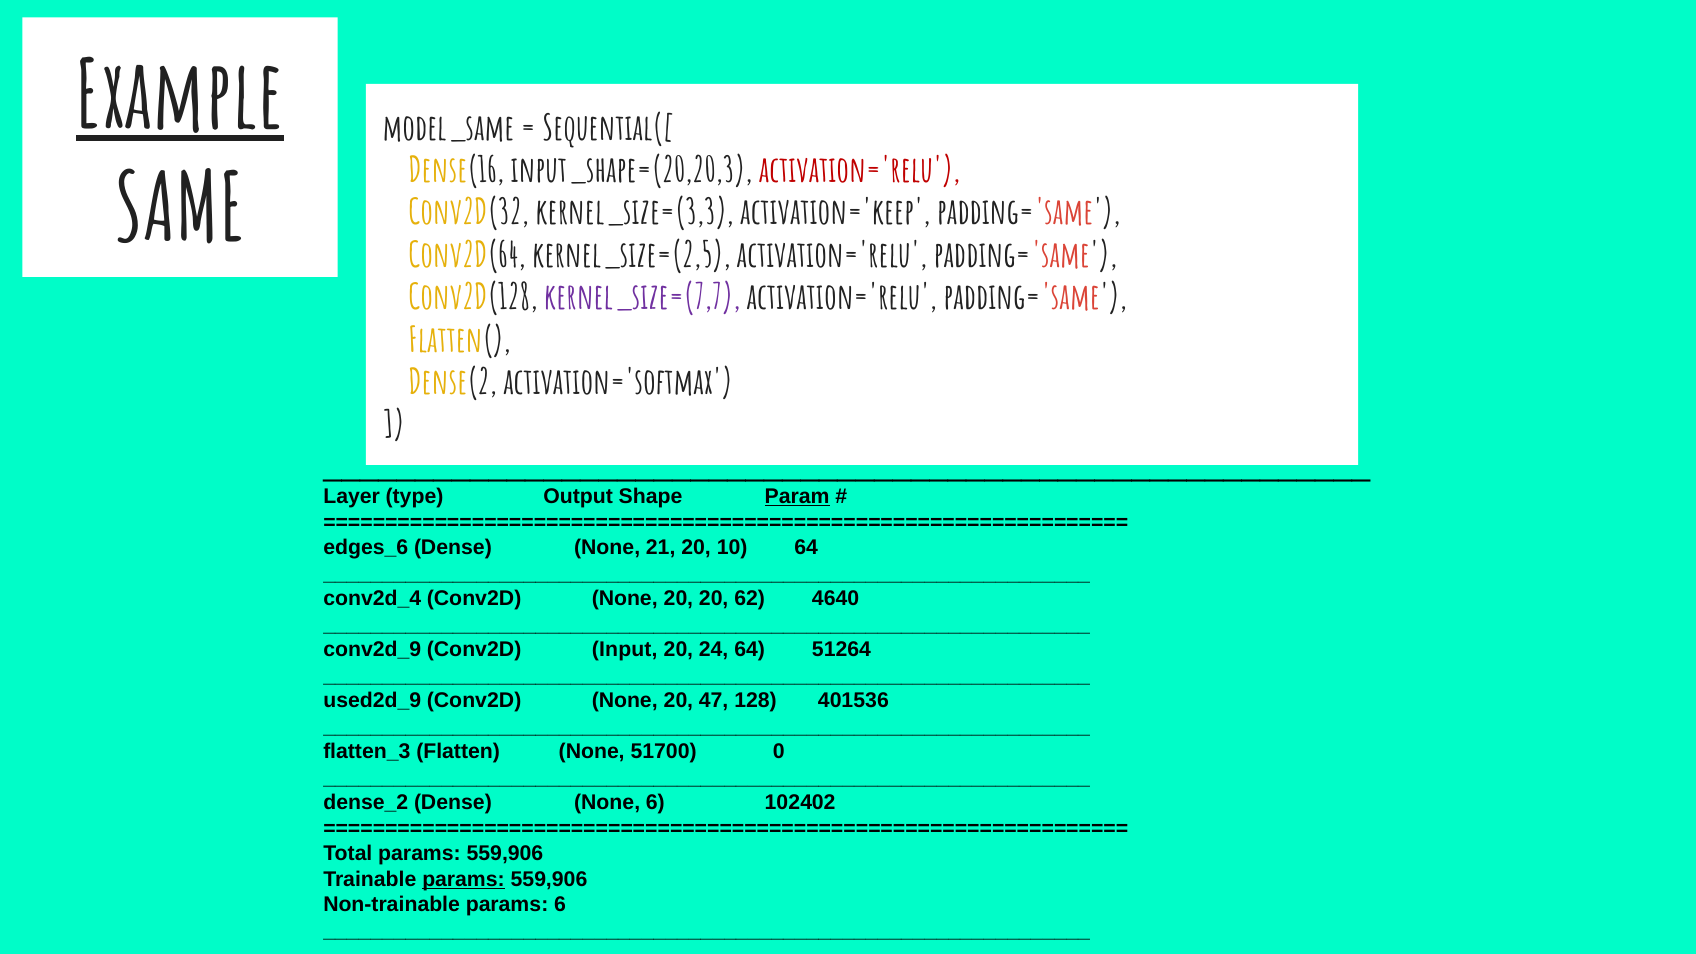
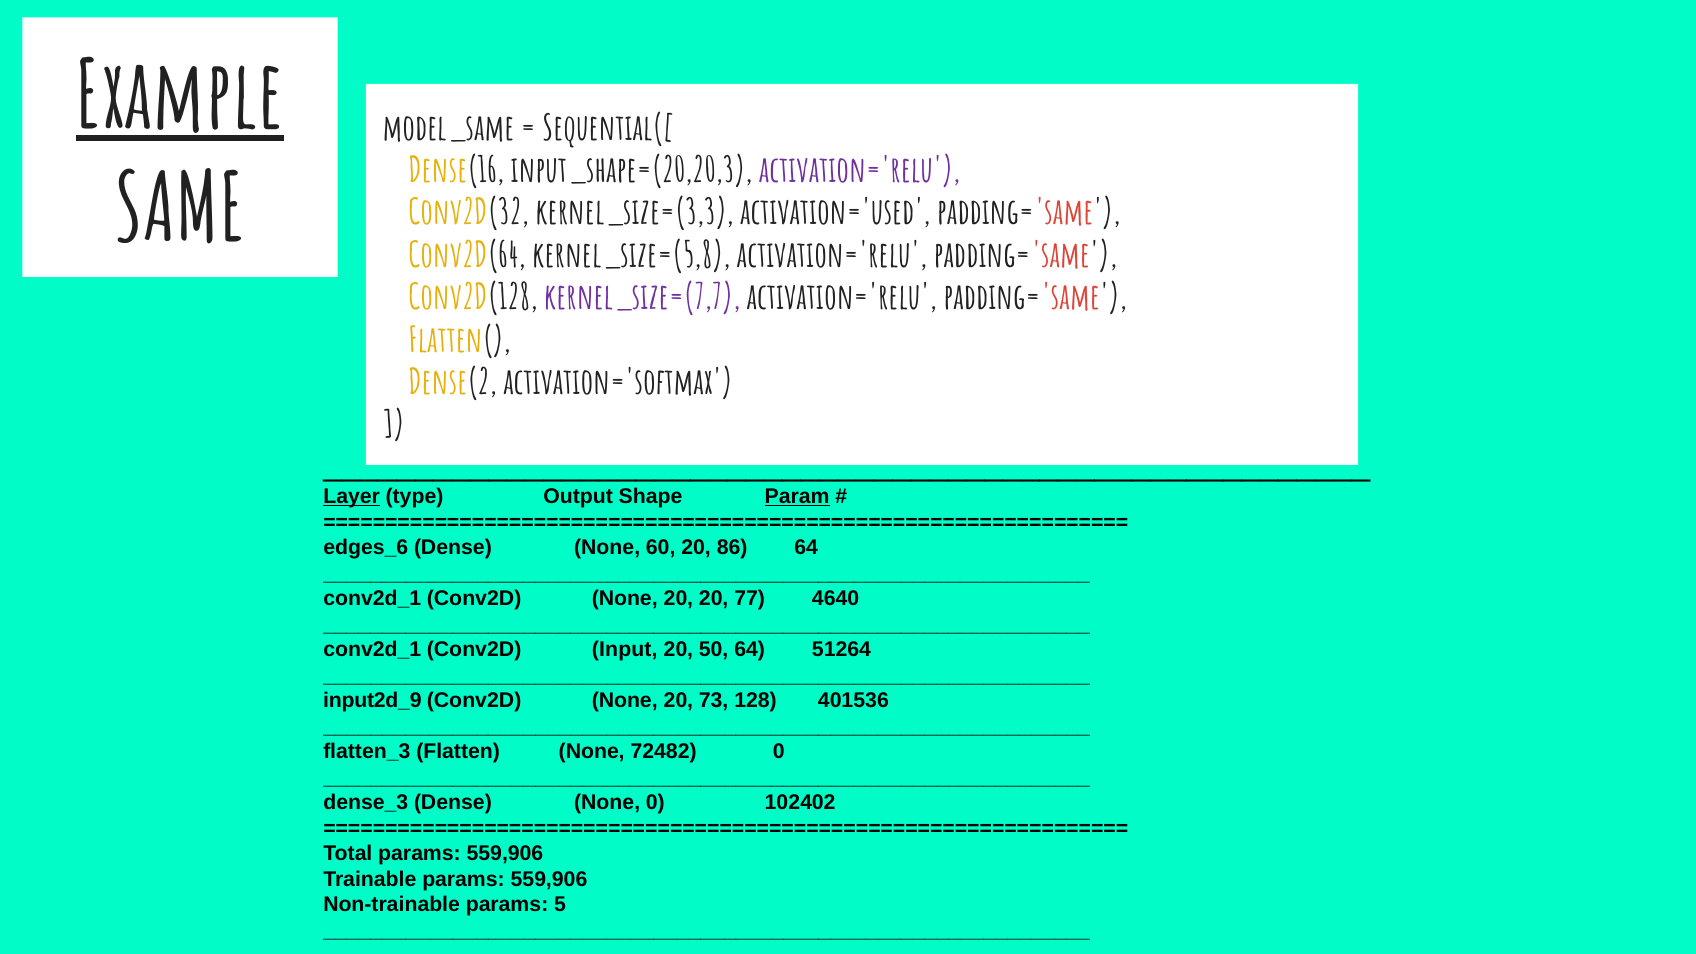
activation='relu at (860, 171) colour: red -> purple
activation='keep: activation='keep -> activation='used
kernel_size=(2,5: kernel_size=(2,5 -> kernel_size=(5,8
Layer underline: none -> present
21: 21 -> 60
10: 10 -> 86
conv2d_4 at (372, 599): conv2d_4 -> conv2d_1
62: 62 -> 77
conv2d_9 at (372, 650): conv2d_9 -> conv2d_1
24: 24 -> 50
used2d_9: used2d_9 -> input2d_9
47: 47 -> 73
51700: 51700 -> 72482
dense_2: dense_2 -> dense_3
None 6: 6 -> 0
params at (463, 879) underline: present -> none
params 6: 6 -> 5
